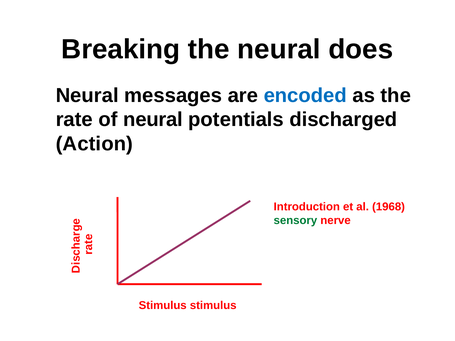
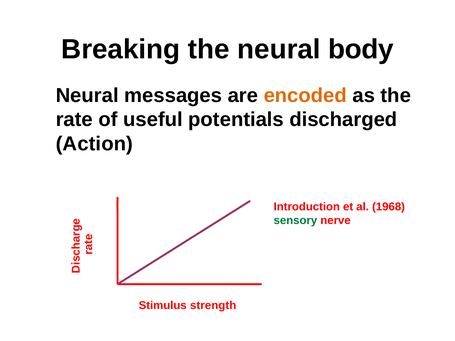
does: does -> body
encoded colour: blue -> orange
of neural: neural -> useful
Stimulus stimulus: stimulus -> strength
